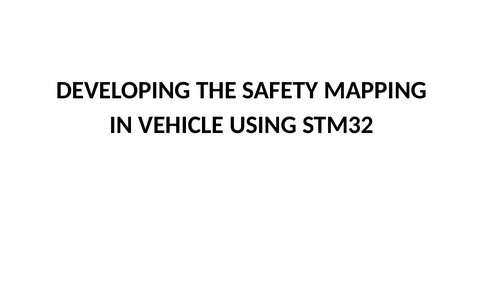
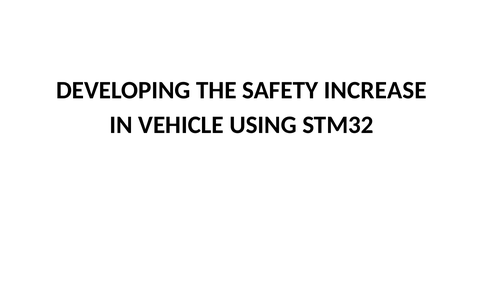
MAPPING: MAPPING -> INCREASE
